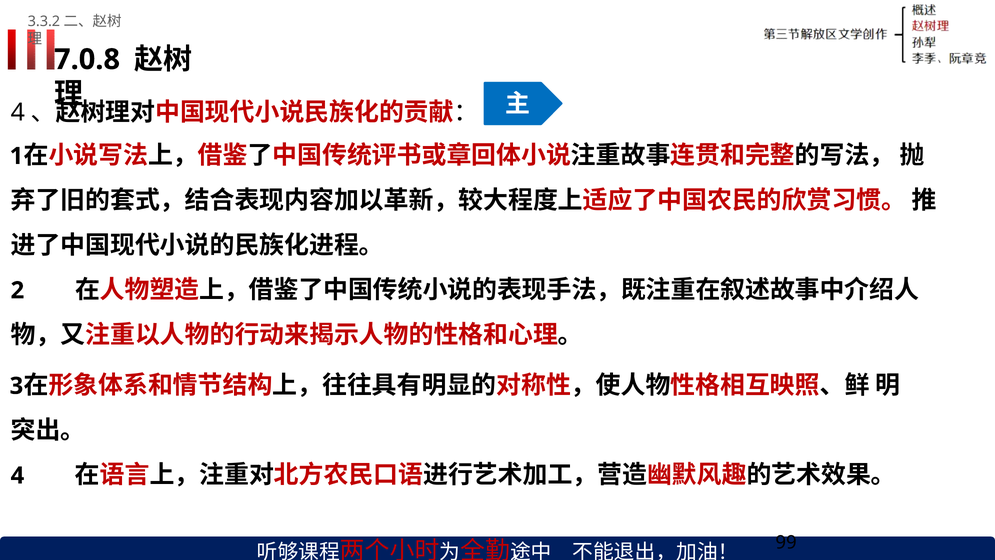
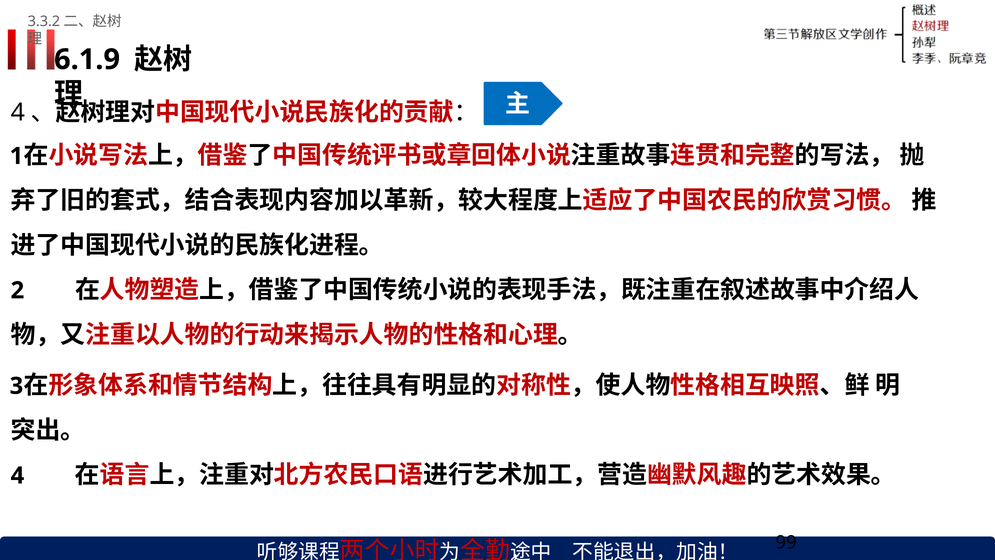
7.0.8: 7.0.8 -> 6.1.9
